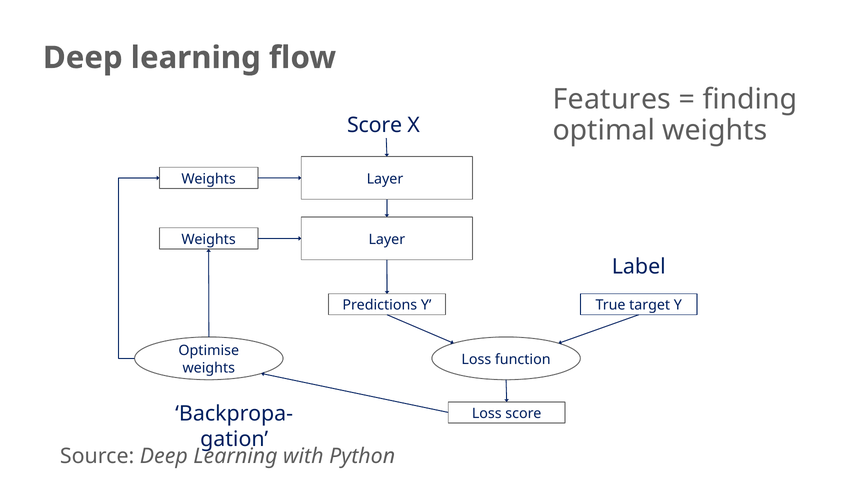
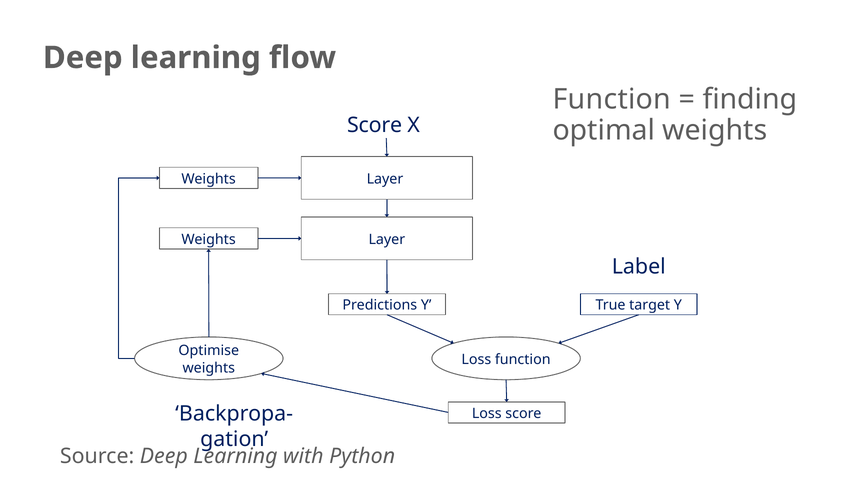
Features at (612, 100): Features -> Function
